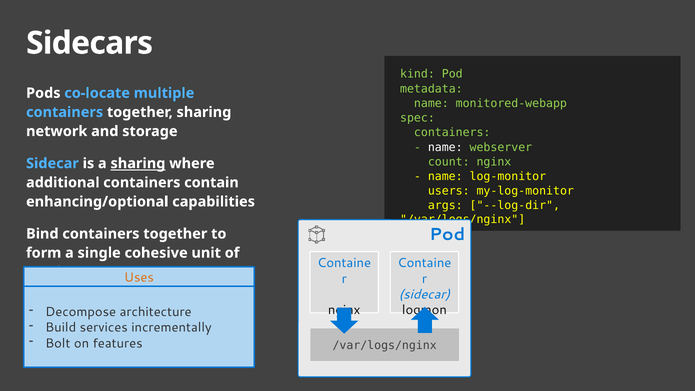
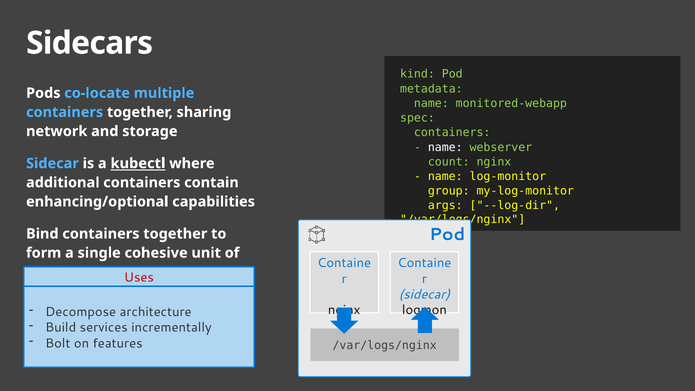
a sharing: sharing -> kubectl
users: users -> group
Uses colour: orange -> red
